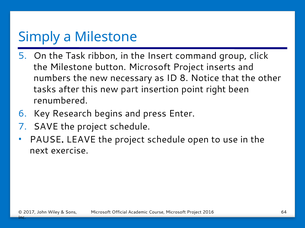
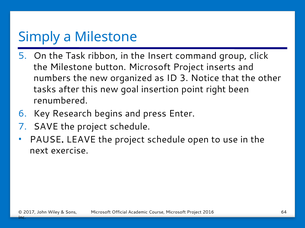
necessary: necessary -> organized
8: 8 -> 3
part: part -> goal
